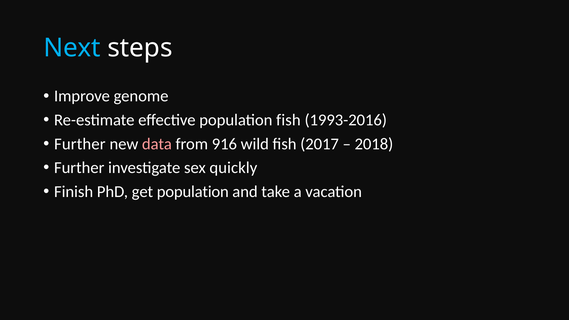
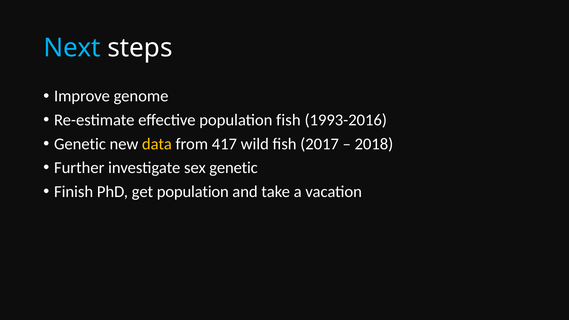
Further at (80, 144): Further -> Genetic
data colour: pink -> yellow
916: 916 -> 417
sex quickly: quickly -> genetic
